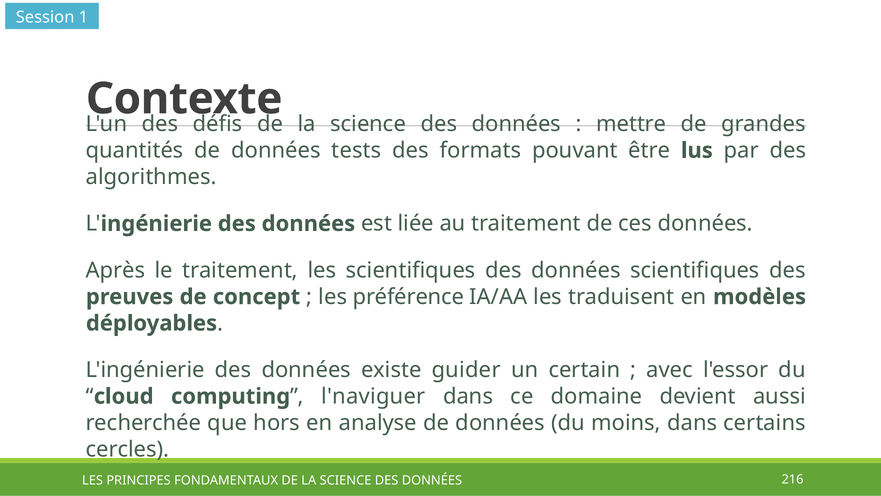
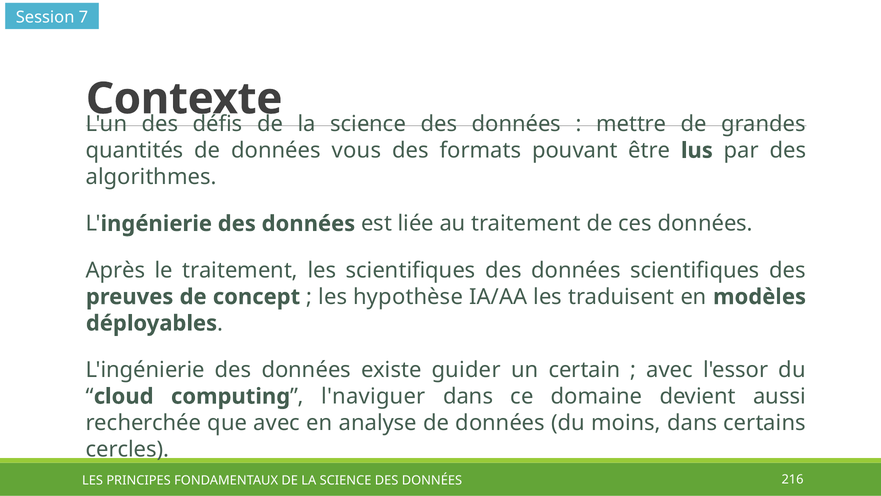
1: 1 -> 7
tests: tests -> vous
préférence: préférence -> hypothèse
que hors: hors -> avec
